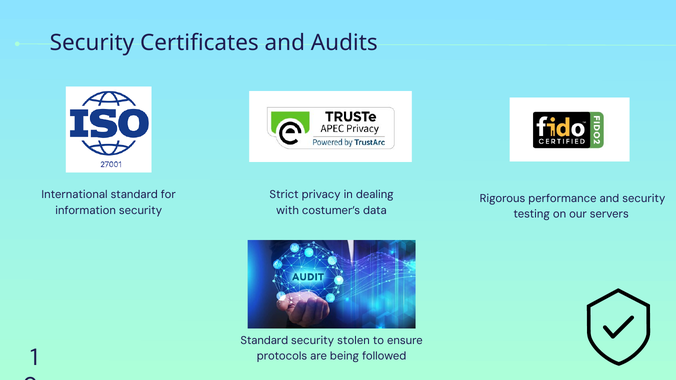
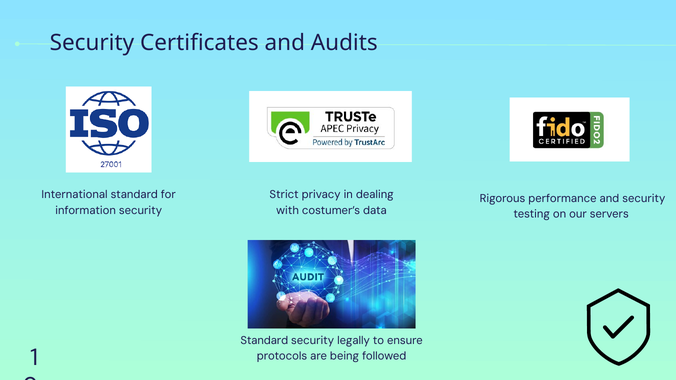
stolen: stolen -> legally
